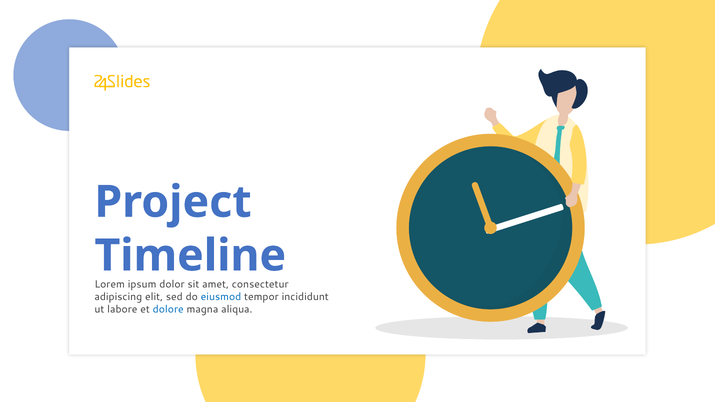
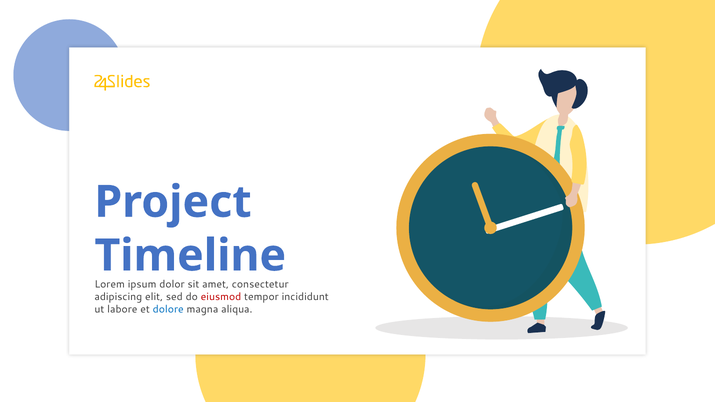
eiusmod colour: blue -> red
